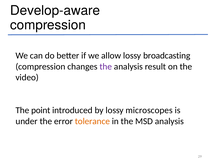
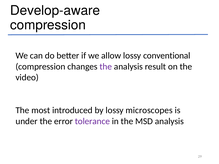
broadcasting: broadcasting -> conventional
point: point -> most
tolerance colour: orange -> purple
